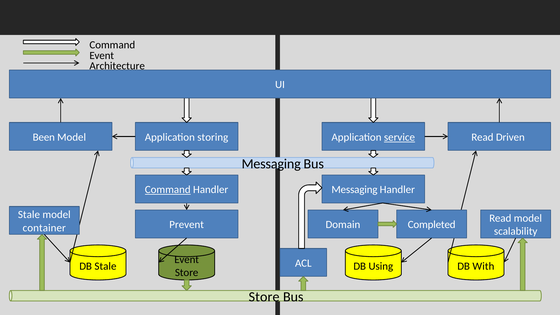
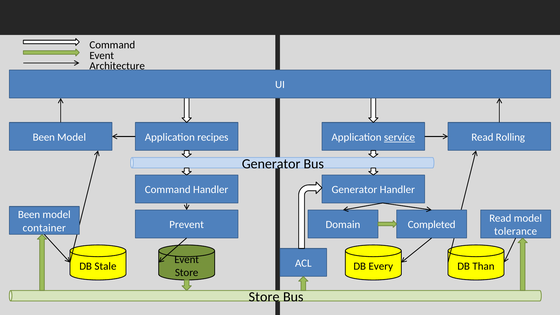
storing: storing -> recipes
Driven: Driven -> Rolling
Messaging at (271, 164): Messaging -> Generator
Command at (168, 190) underline: present -> none
Messaging at (354, 190): Messaging -> Generator
Stale at (29, 215): Stale -> Been
scalability: scalability -> tolerance
Using: Using -> Every
With: With -> Than
